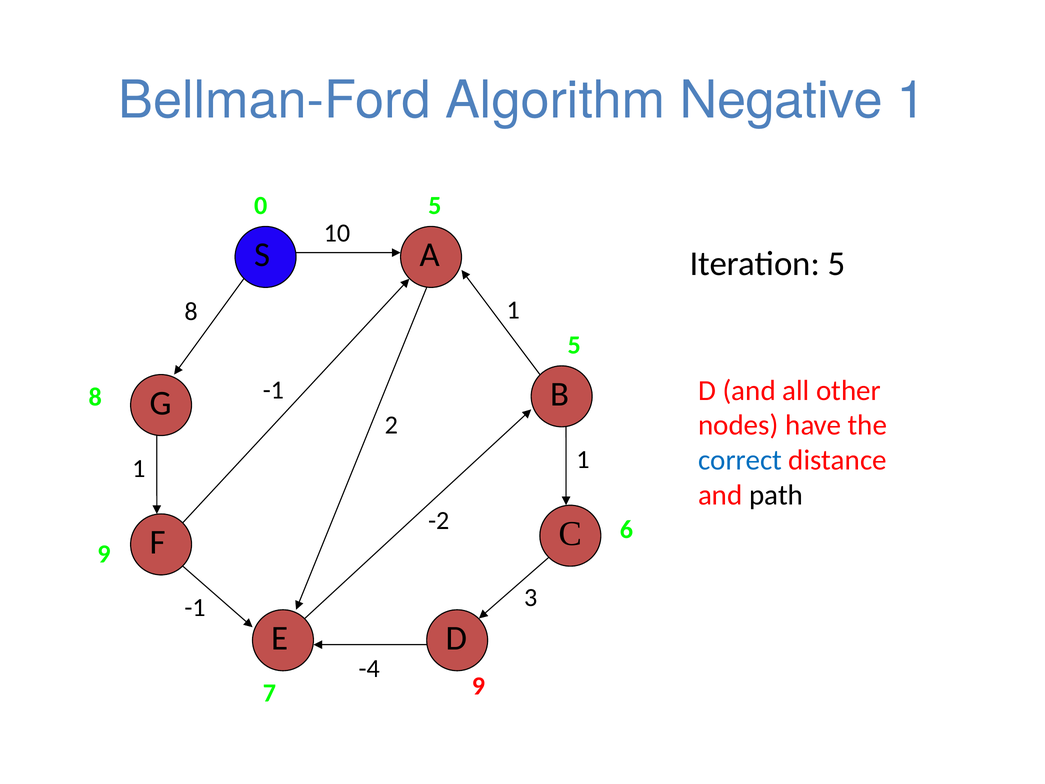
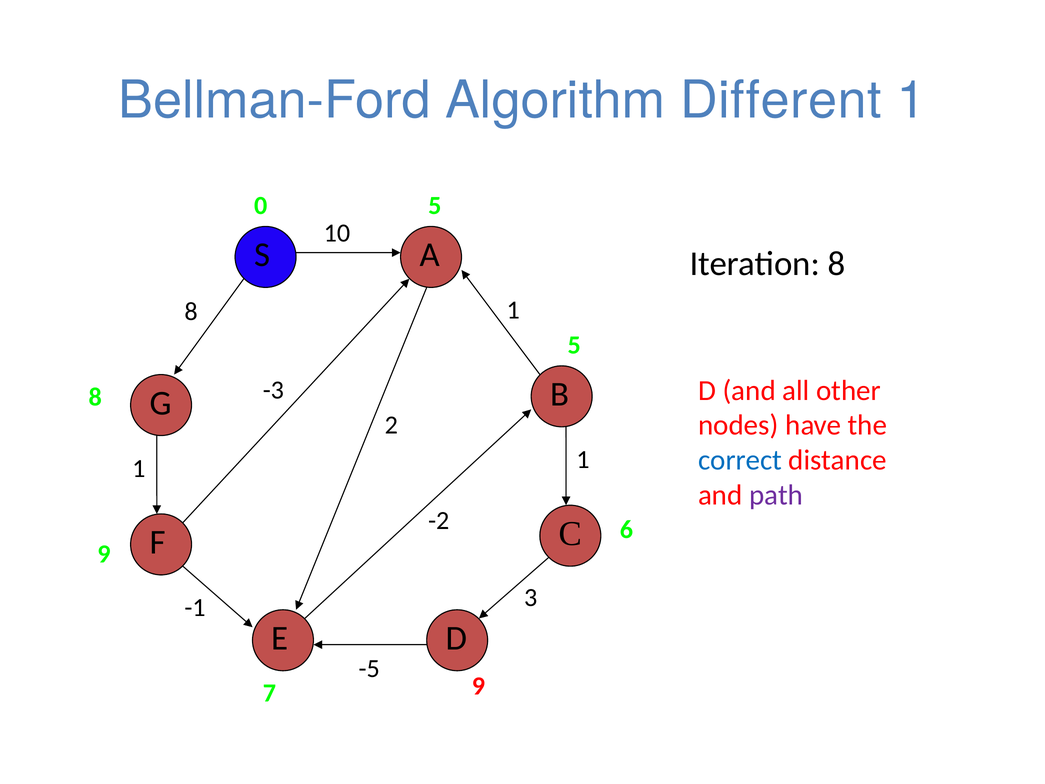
Negative: Negative -> Different
Iteration 5: 5 -> 8
-1 at (273, 390): -1 -> -3
path colour: black -> purple
-4: -4 -> -5
